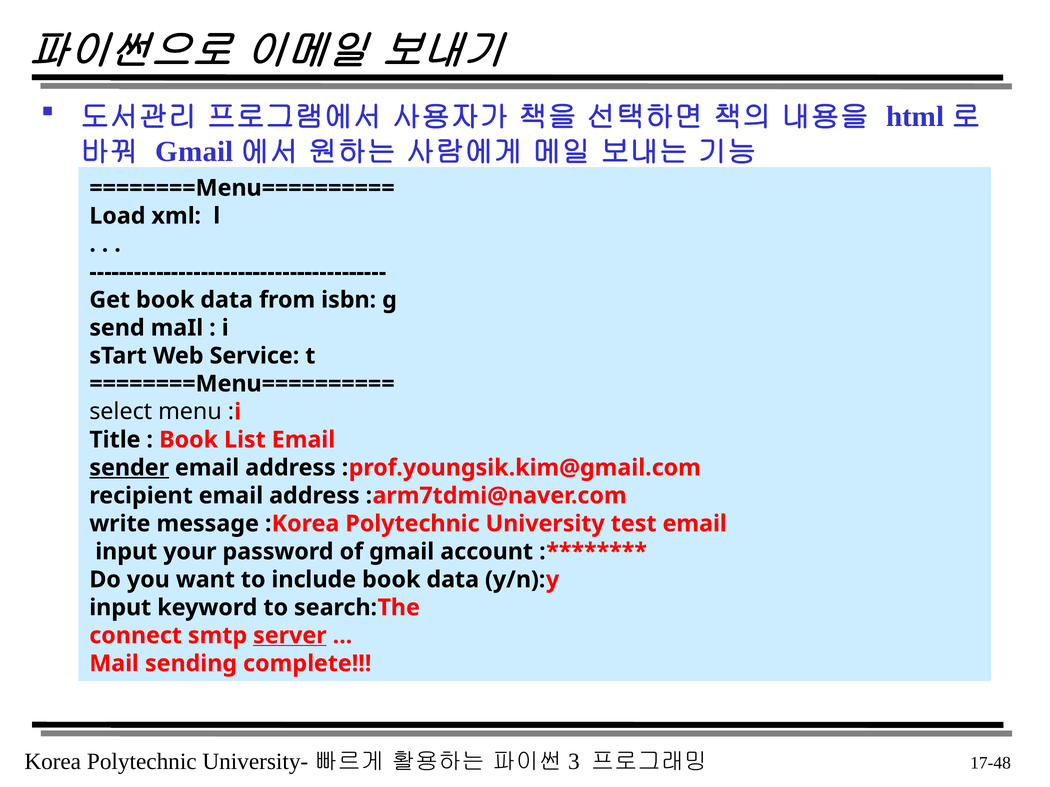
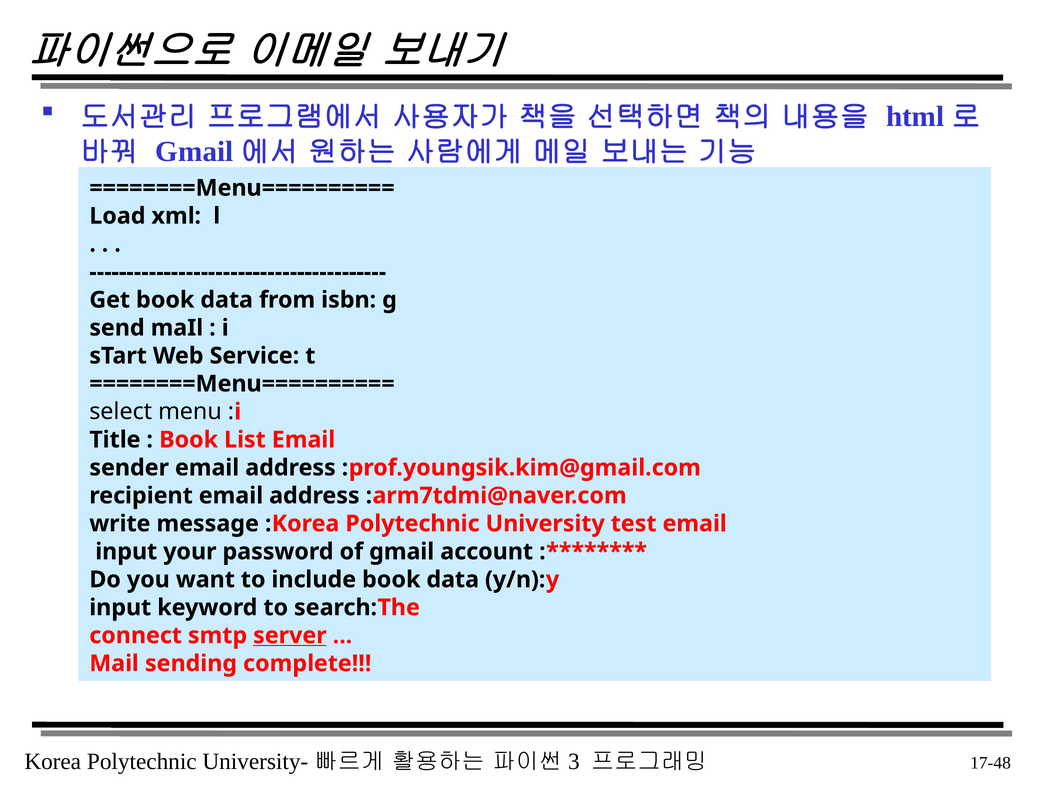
sender underline: present -> none
